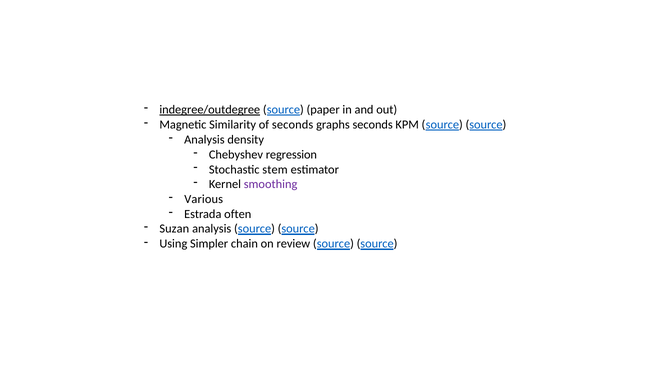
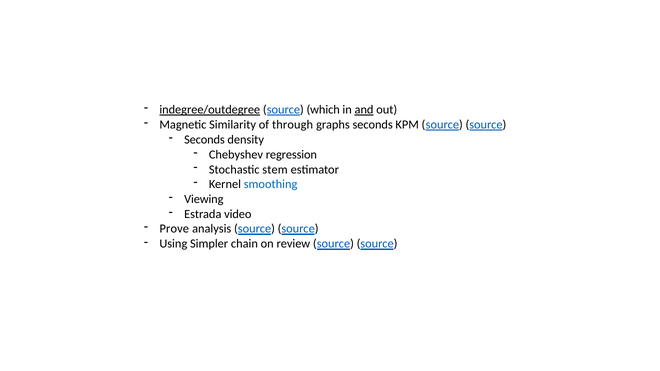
paper: paper -> which
and underline: none -> present
of seconds: seconds -> through
Analysis at (204, 140): Analysis -> Seconds
smoothing colour: purple -> blue
Various: Various -> Viewing
often: often -> video
Suzan: Suzan -> Prove
